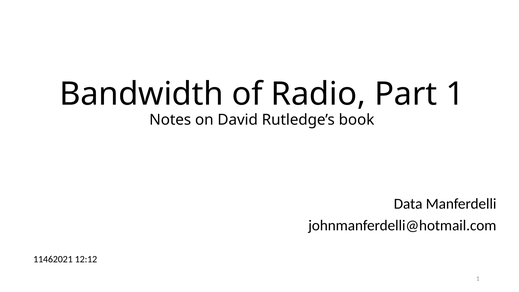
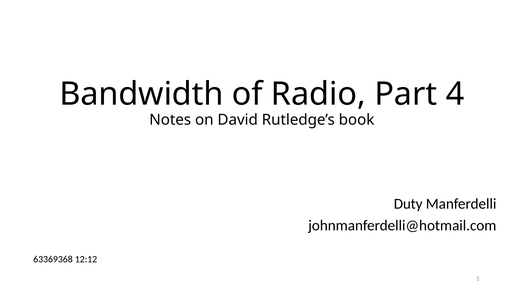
Part 1: 1 -> 4
Data: Data -> Duty
11462021: 11462021 -> 63369368
